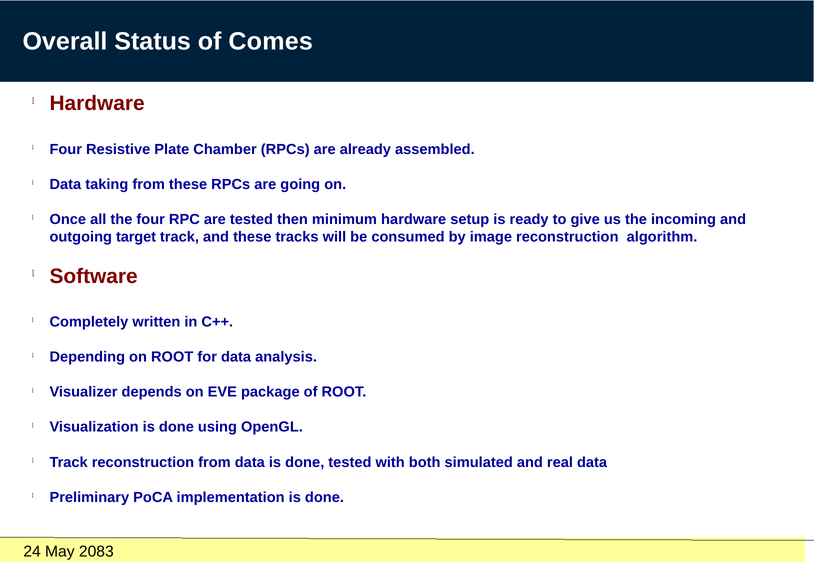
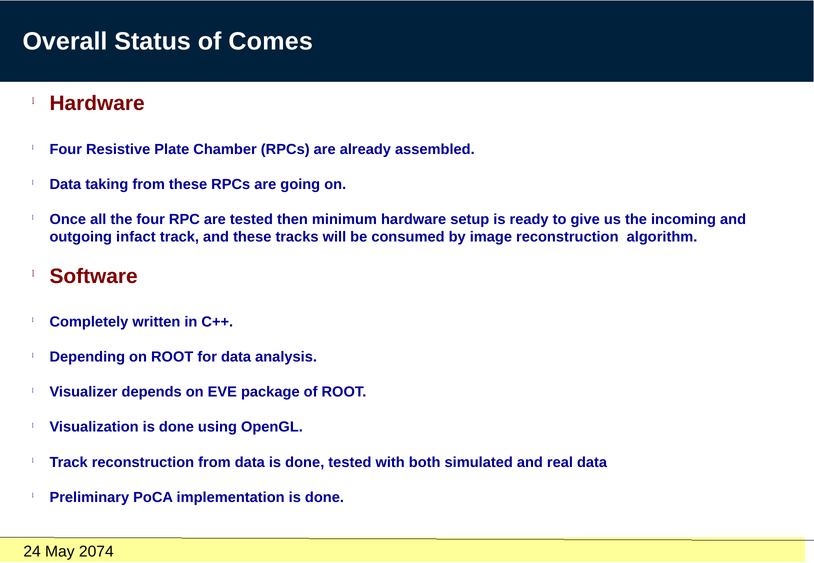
target: target -> infact
2083: 2083 -> 2074
